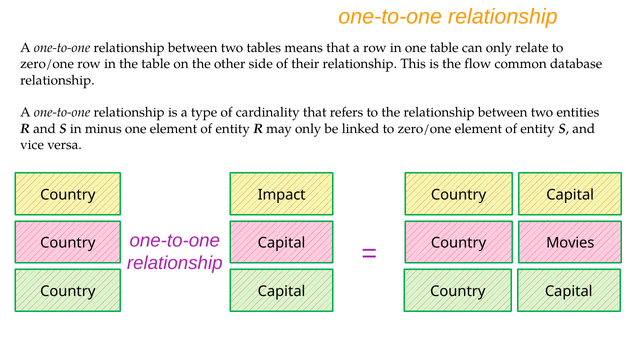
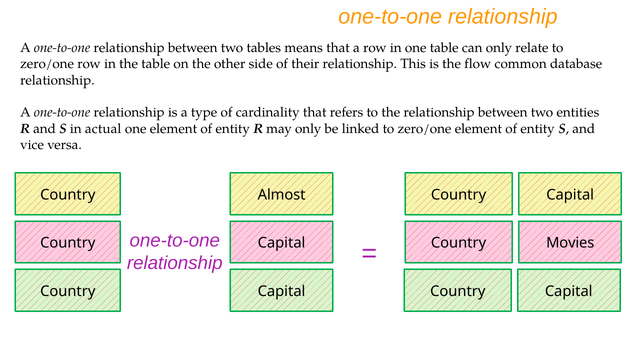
minus: minus -> actual
Impact: Impact -> Almost
